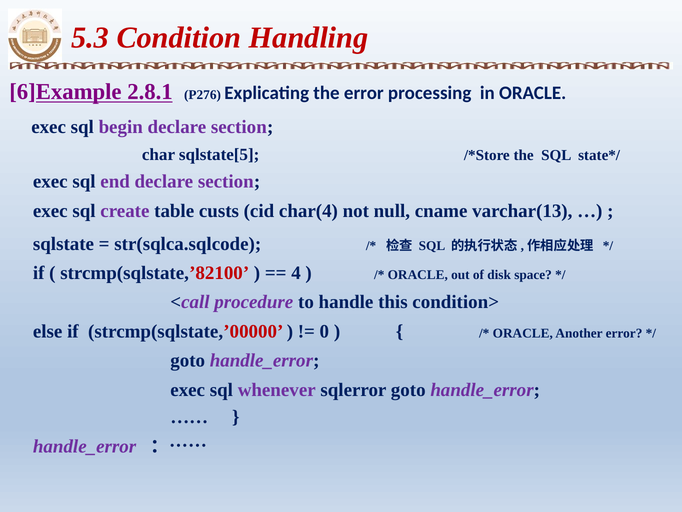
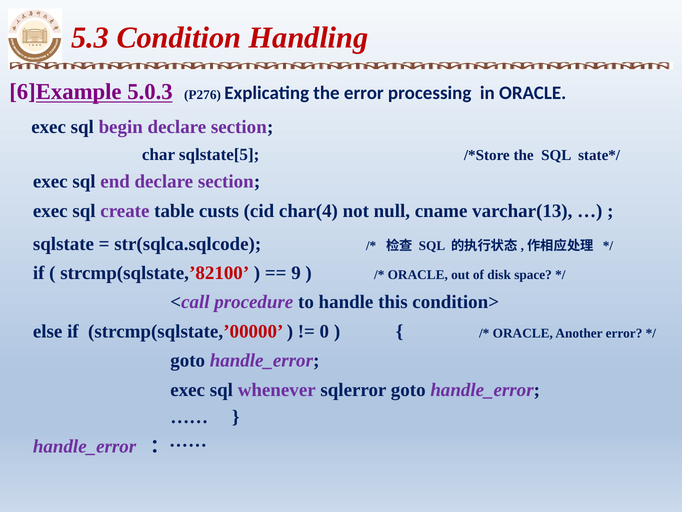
2.8.1: 2.8.1 -> 5.0.3
4: 4 -> 9
